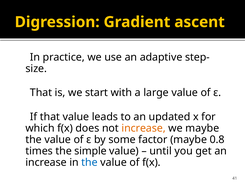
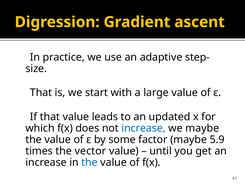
increase at (144, 128) colour: orange -> blue
0.8: 0.8 -> 5.9
simple: simple -> vector
